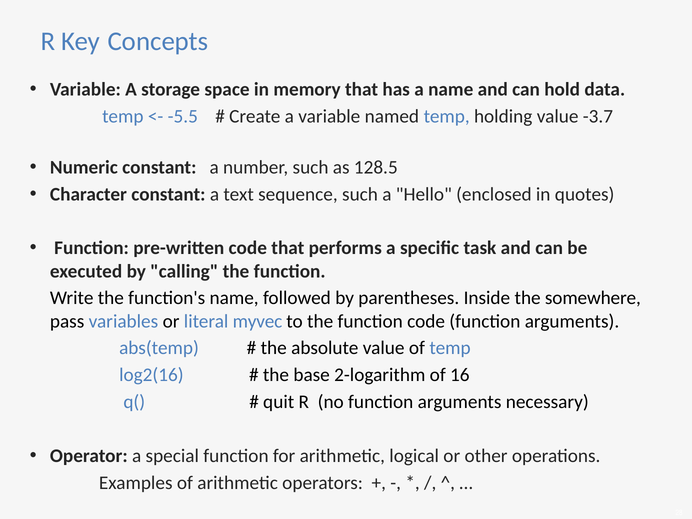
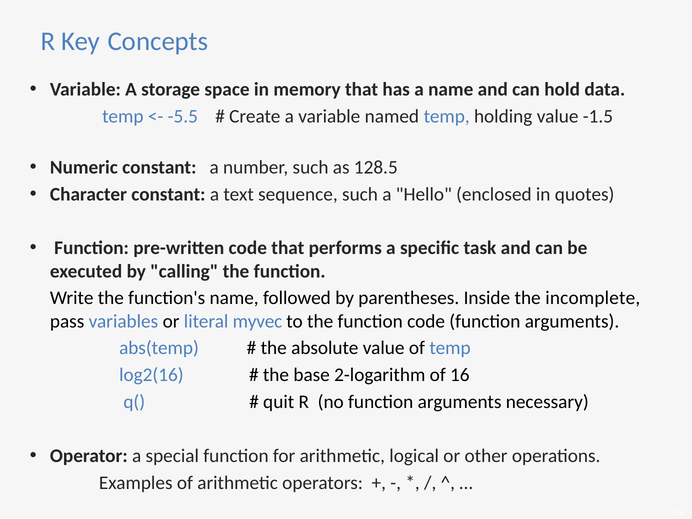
-3.7: -3.7 -> -1.5
somewhere: somewhere -> incomplete
